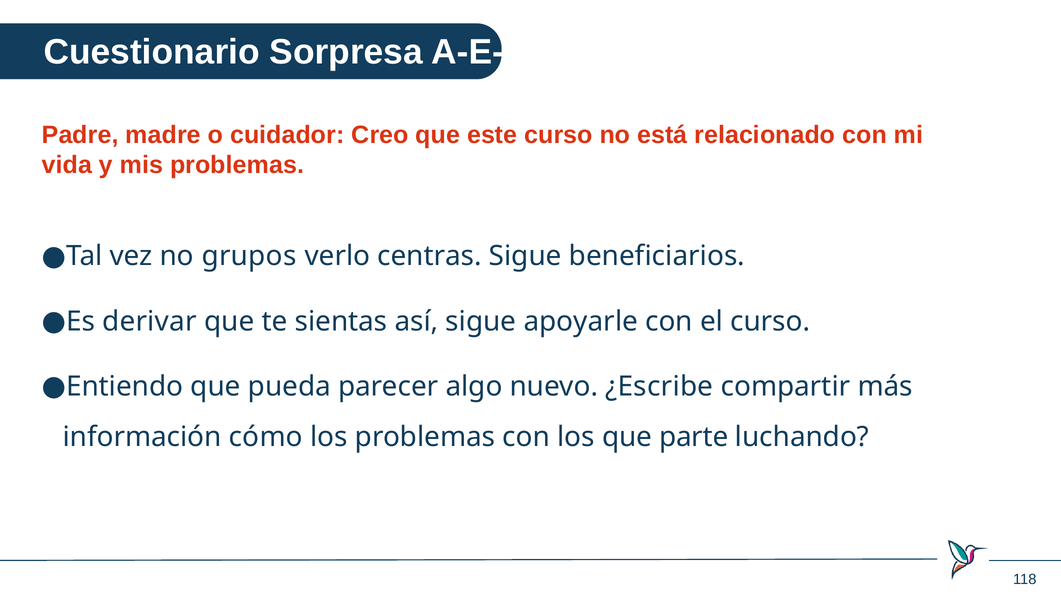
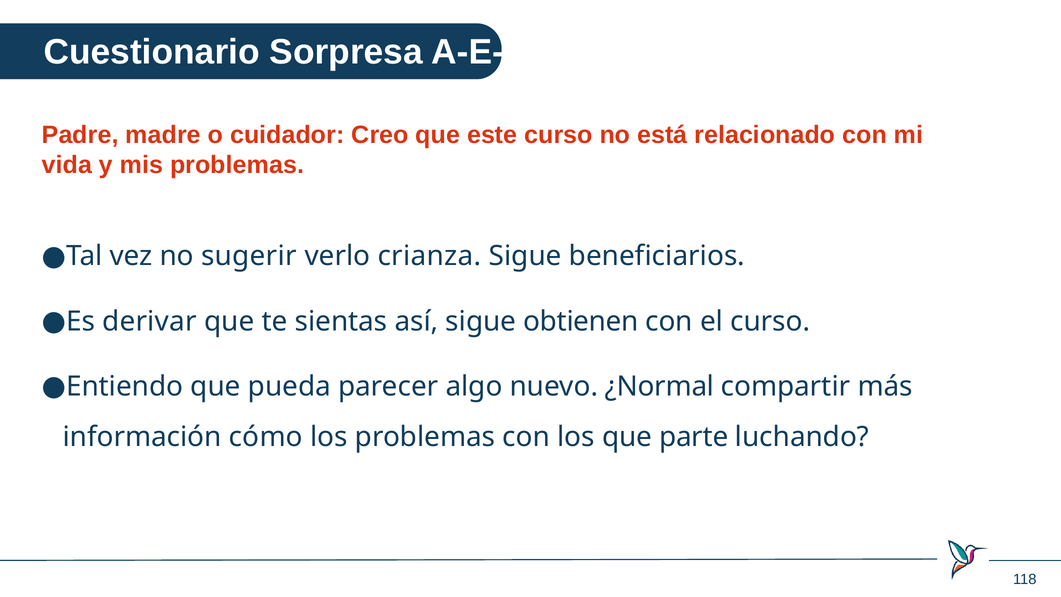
grupos: grupos -> sugerir
centras: centras -> crianza
apoyarle: apoyarle -> obtienen
¿Escribe: ¿Escribe -> ¿Normal
